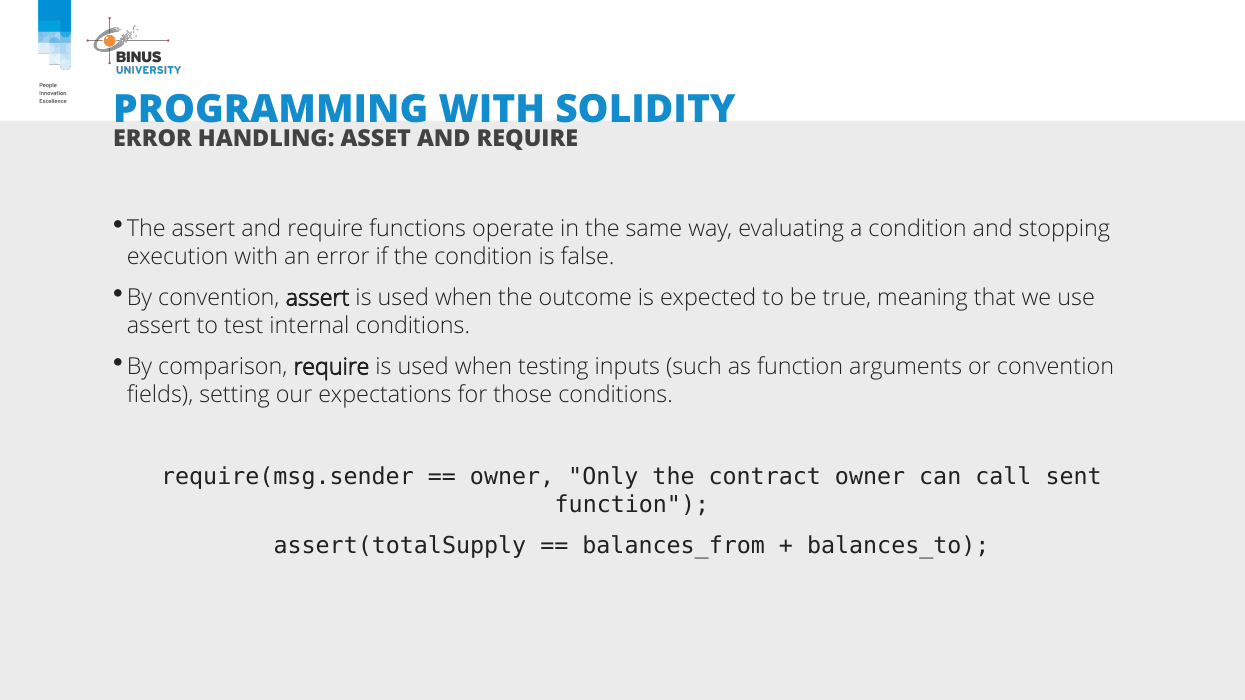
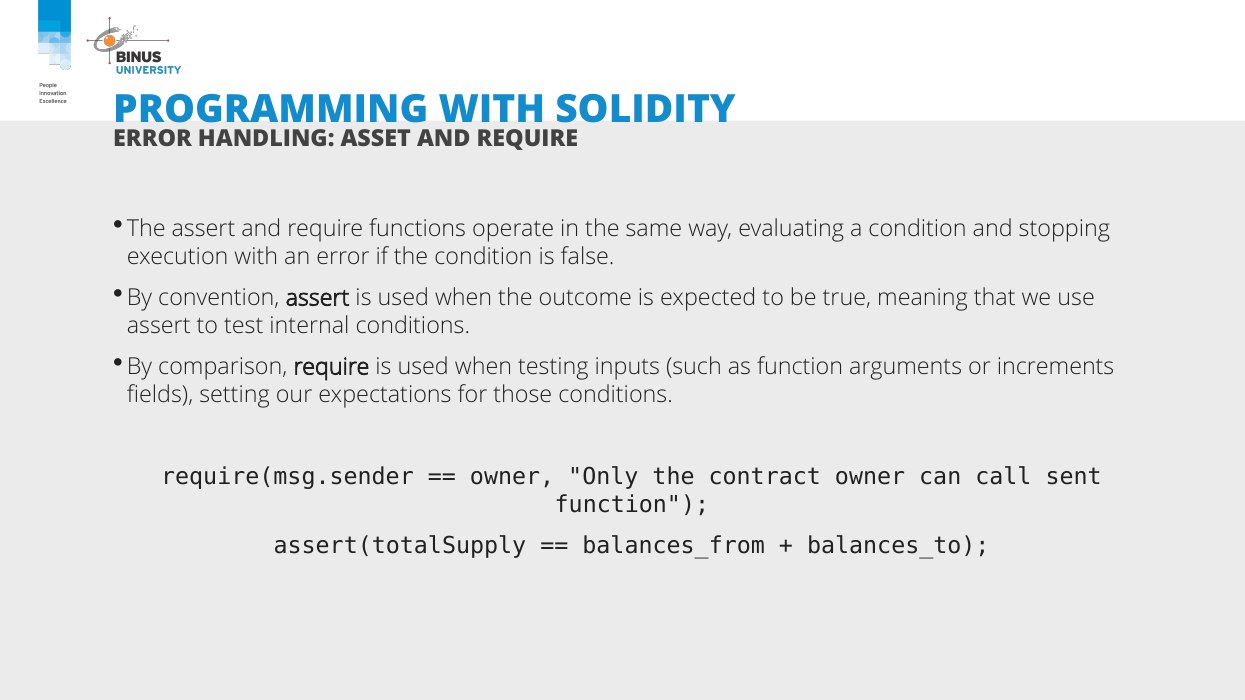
or convention: convention -> increments
